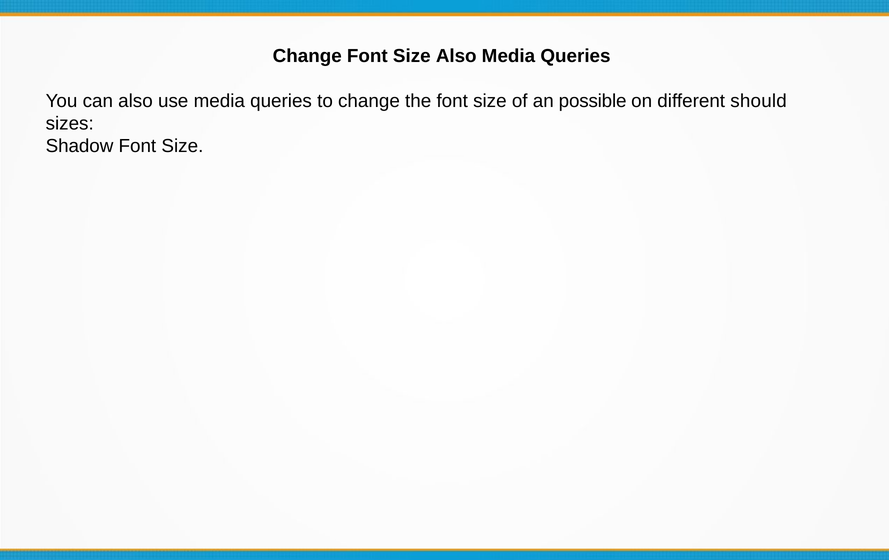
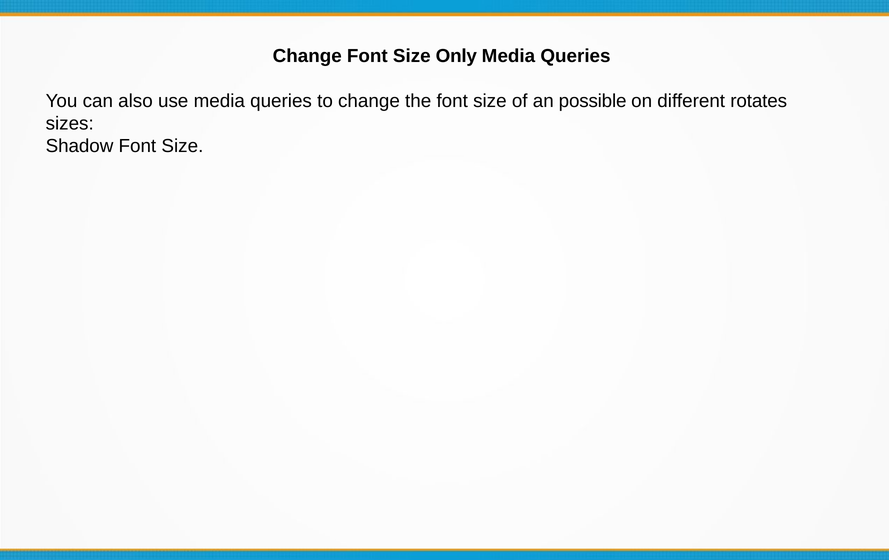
Size Also: Also -> Only
should: should -> rotates
